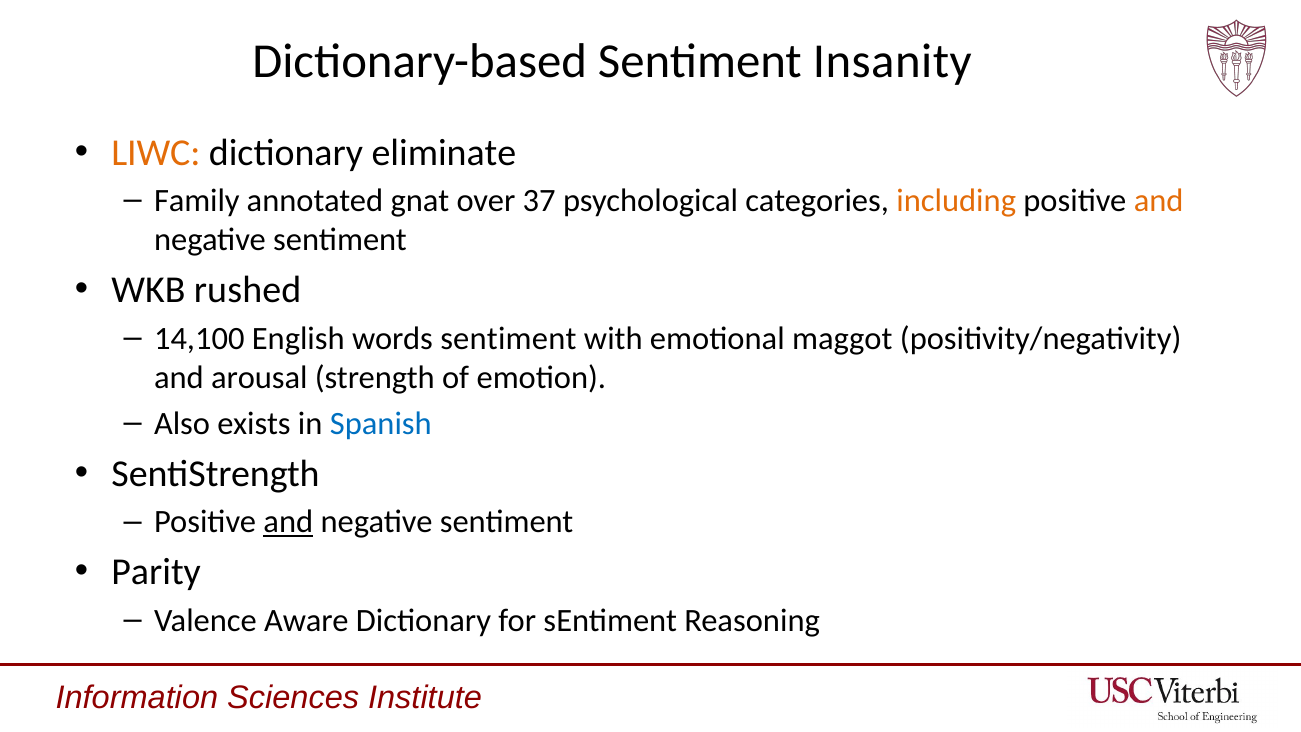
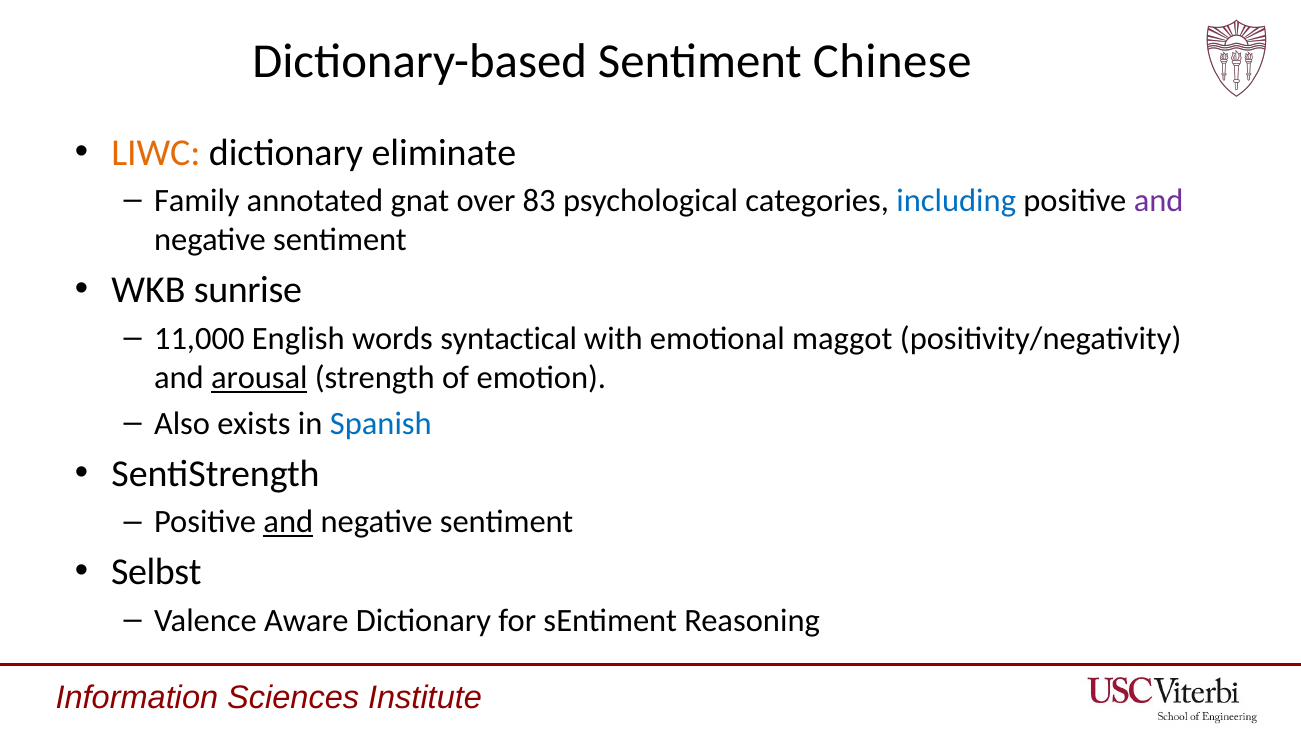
Insanity: Insanity -> Chinese
37: 37 -> 83
including colour: orange -> blue
and at (1159, 201) colour: orange -> purple
rushed: rushed -> sunrise
14,100: 14,100 -> 11,000
words sentiment: sentiment -> syntactical
arousal underline: none -> present
Parity: Parity -> Selbst
